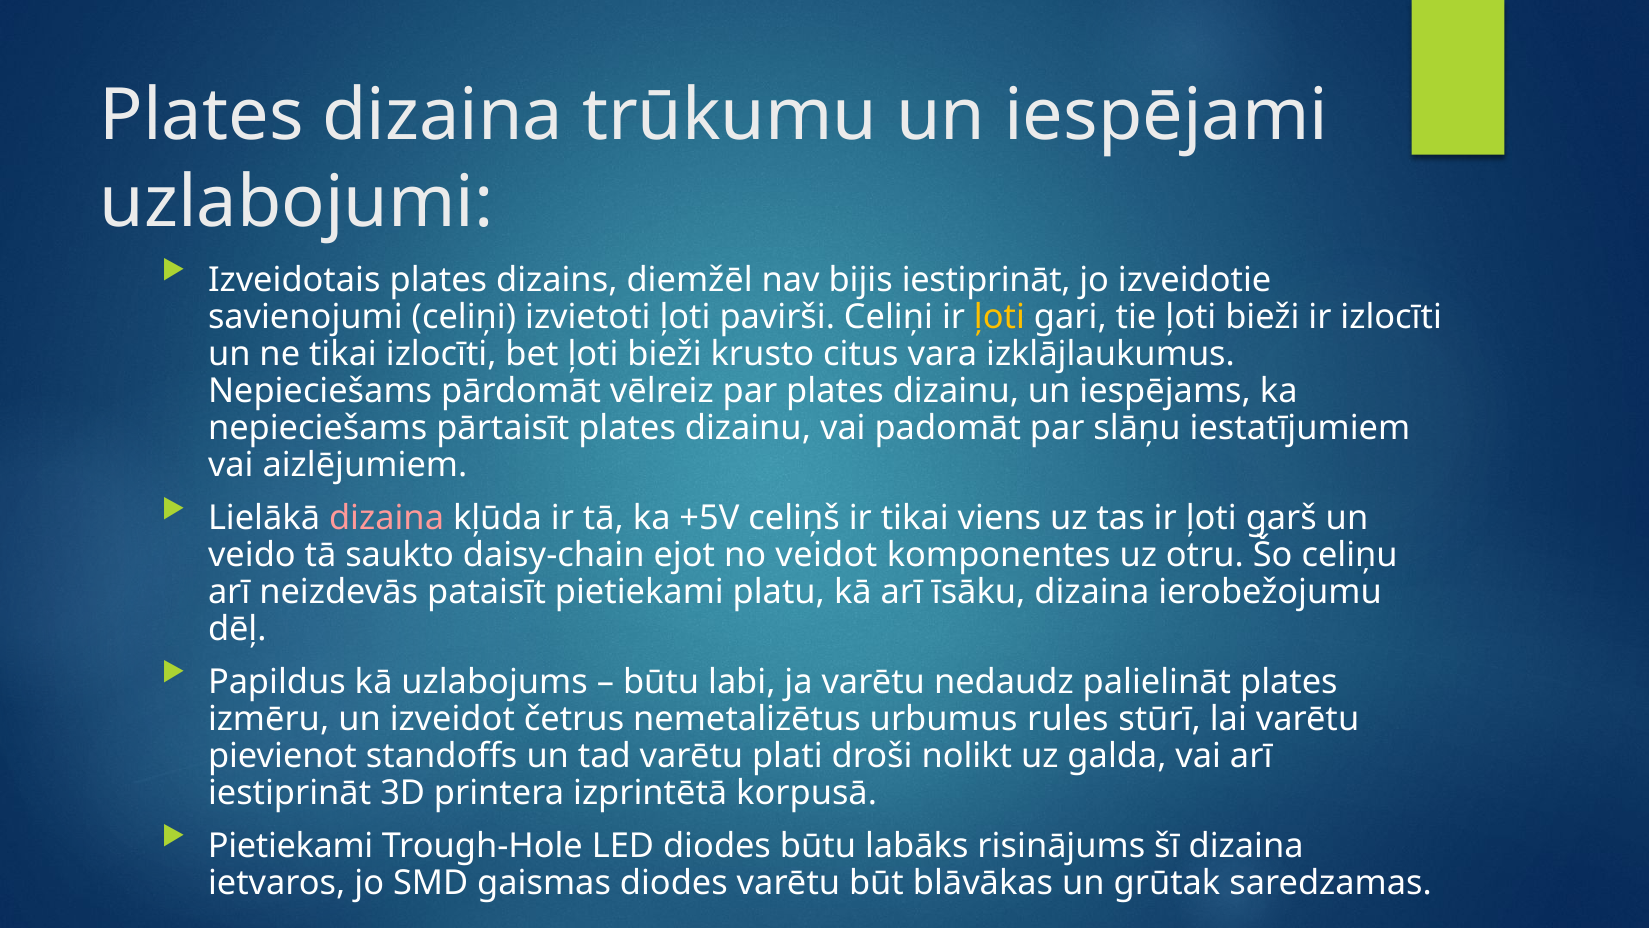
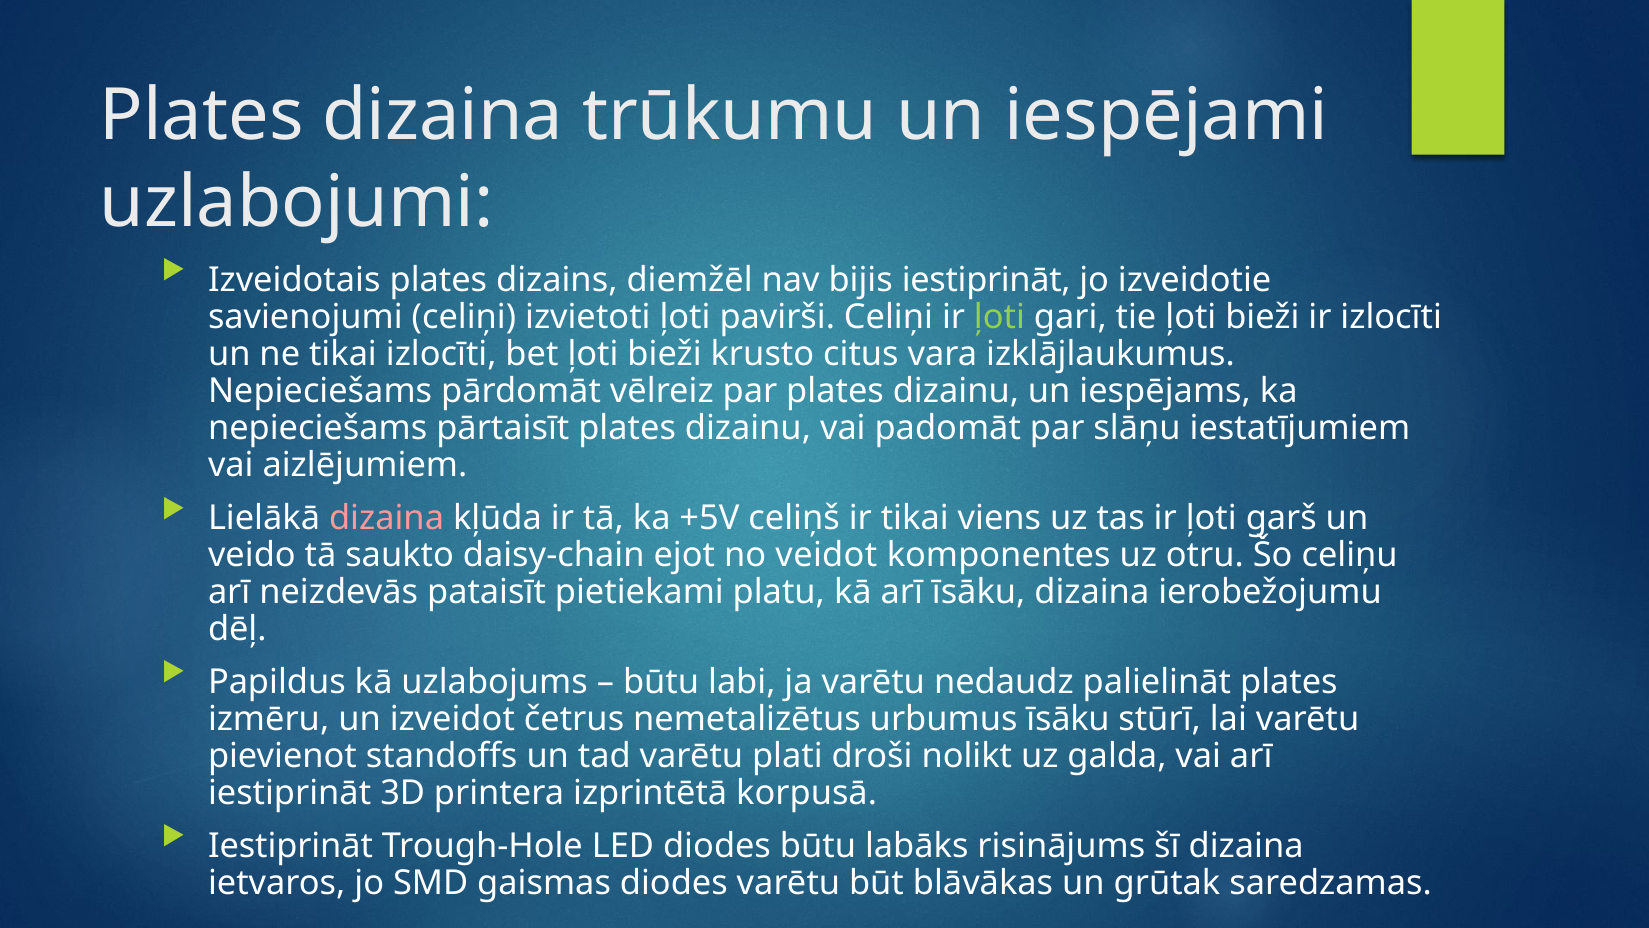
ļoti at (999, 317) colour: yellow -> light green
urbumus rules: rules -> īsāku
Pietiekami at (291, 846): Pietiekami -> Iestiprināt
